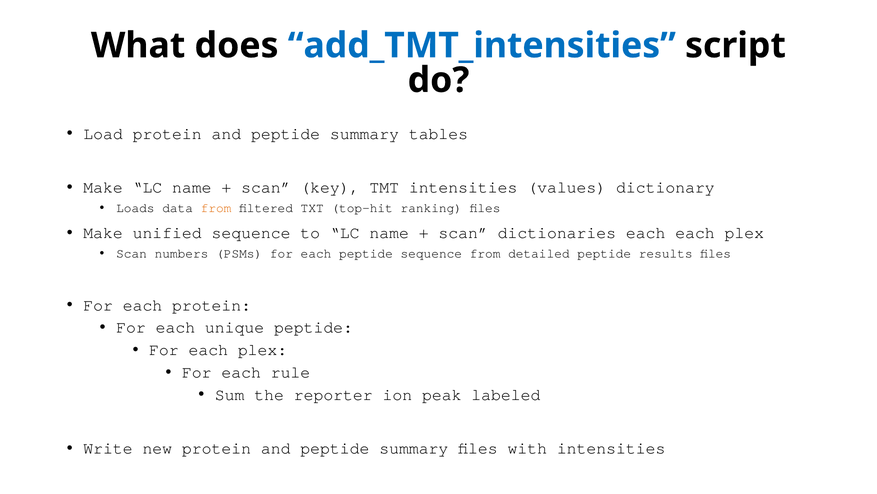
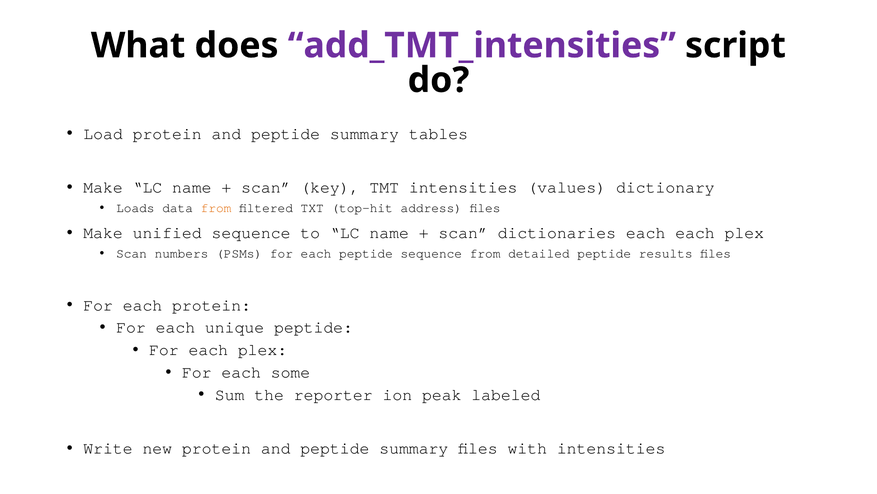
add_TMT_intensities colour: blue -> purple
ranking: ranking -> address
rule: rule -> some
